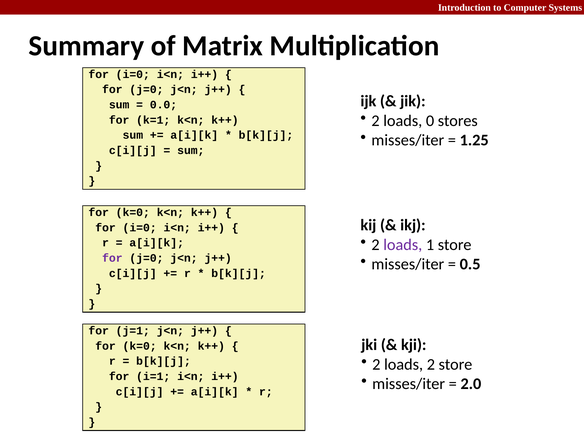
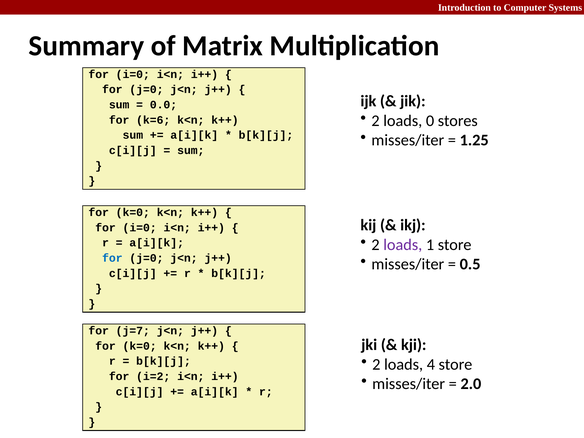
k=1: k=1 -> k=6
for at (112, 258) colour: purple -> blue
j=1: j=1 -> j=7
loads 2: 2 -> 4
i=1: i=1 -> i=2
